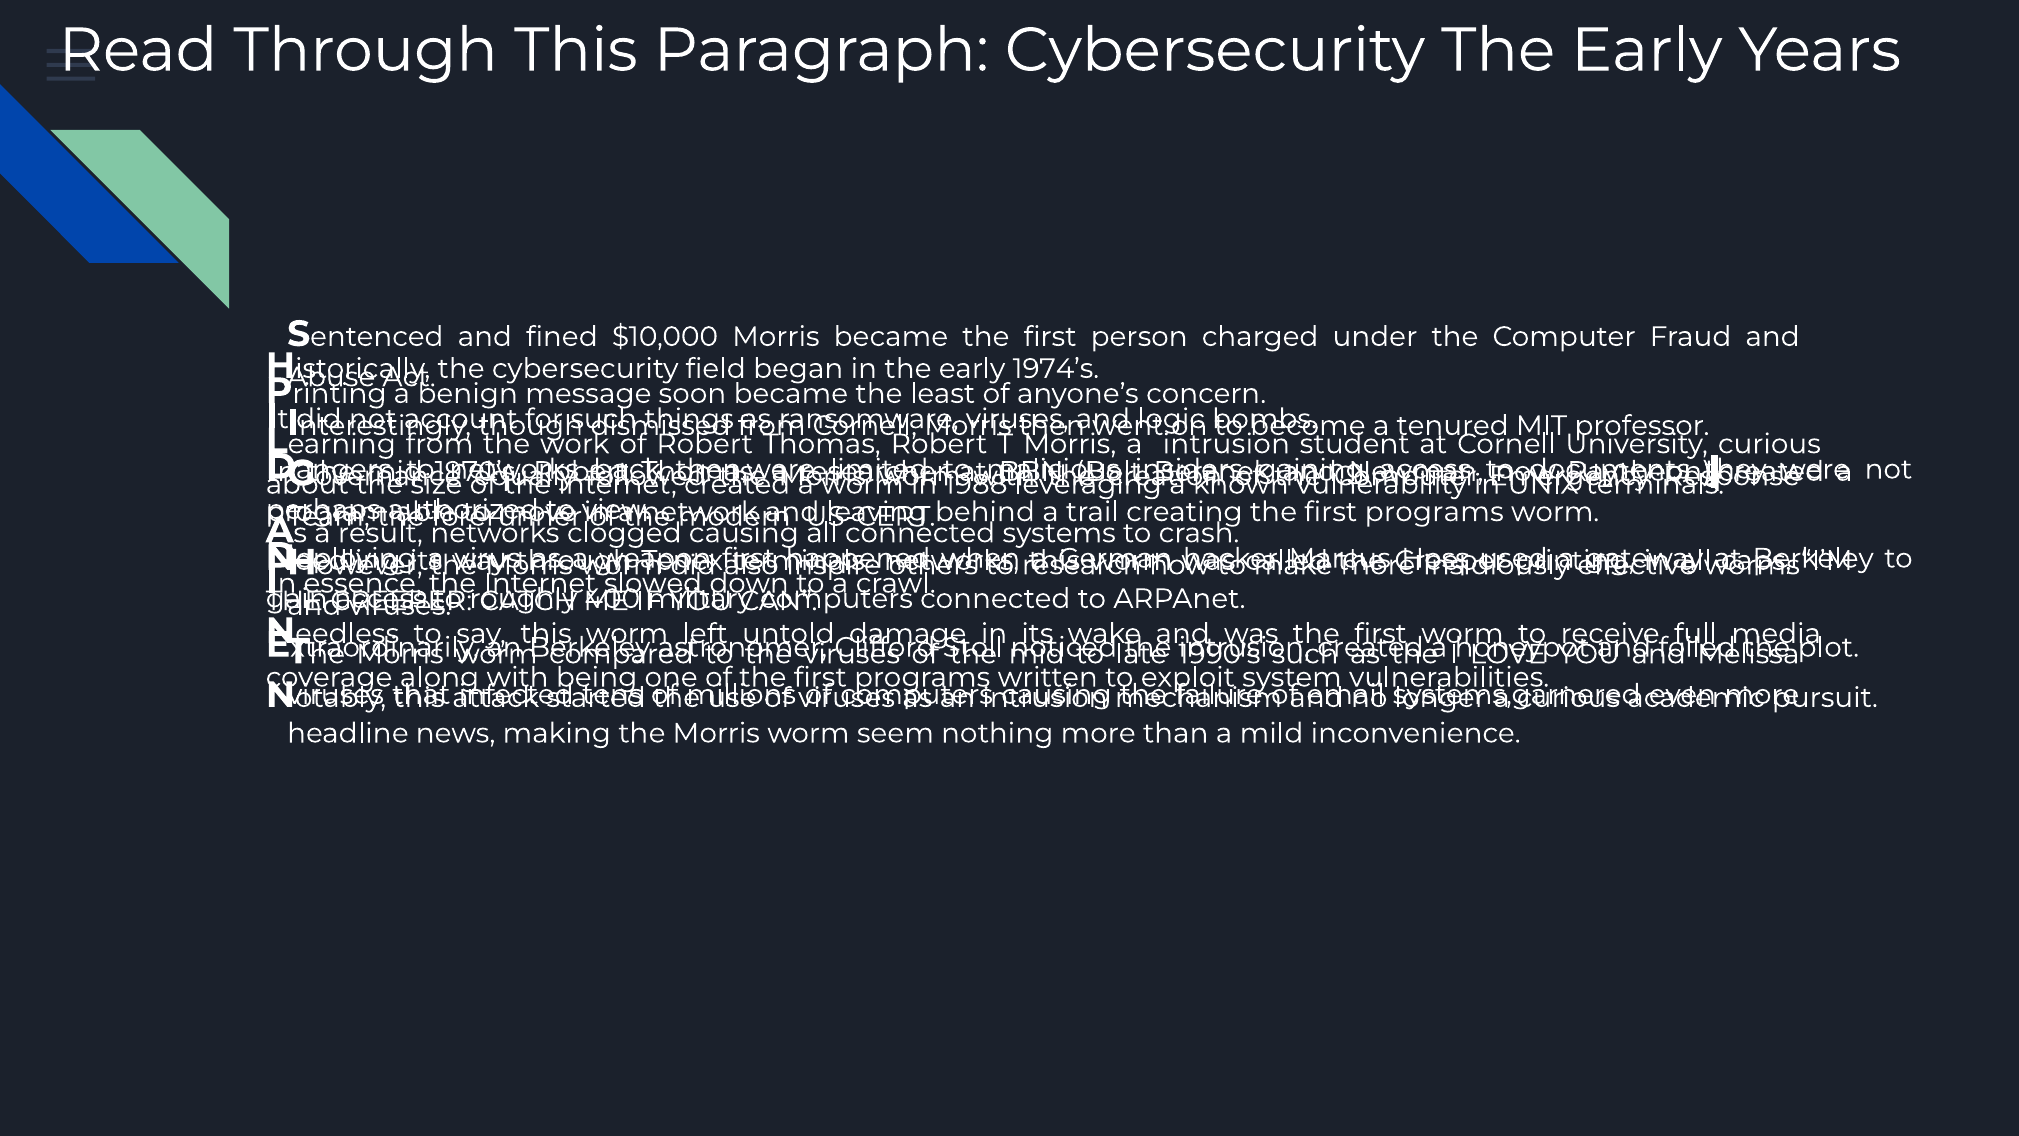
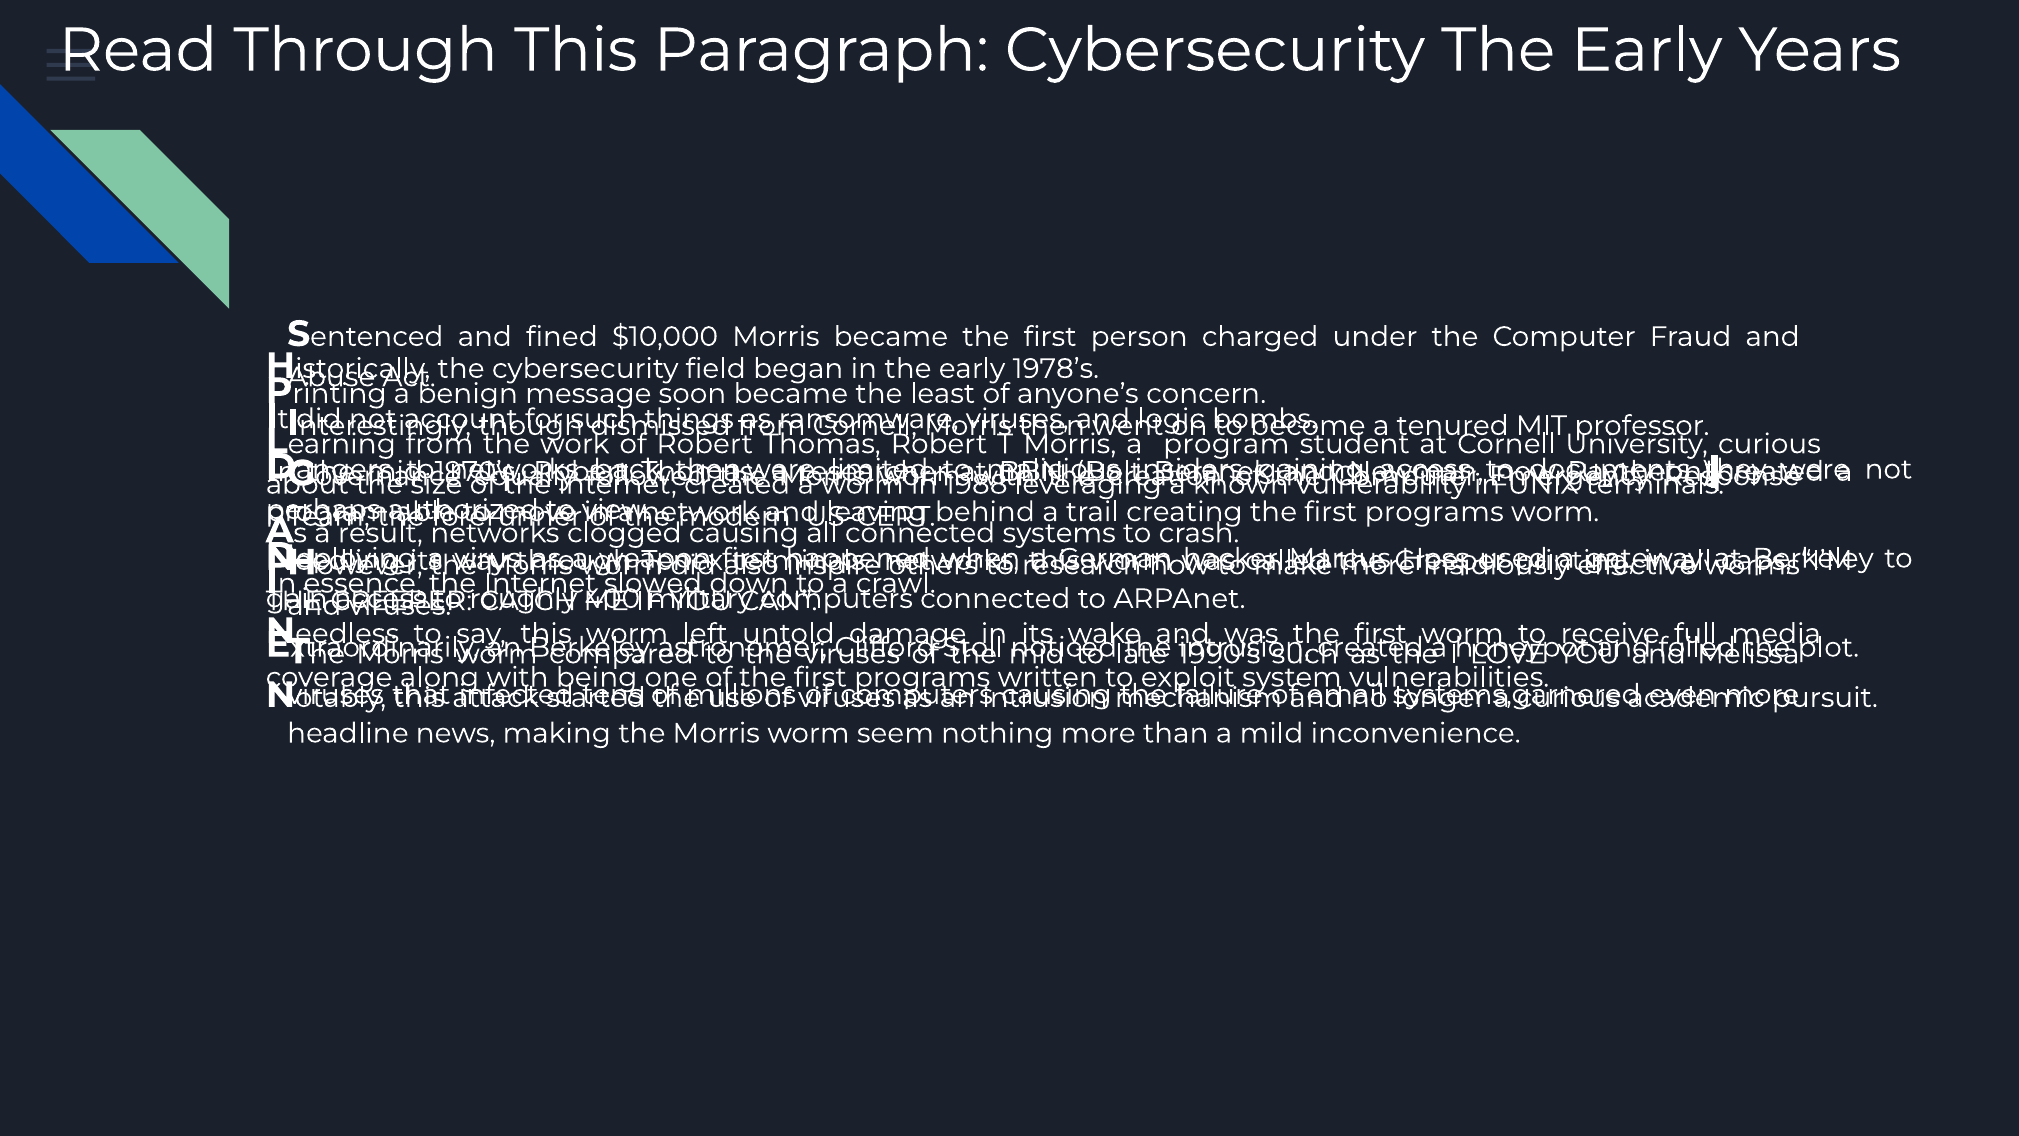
1974’s: 1974’s -> 1978’s
Morris a intrusion: intrusion -> program
